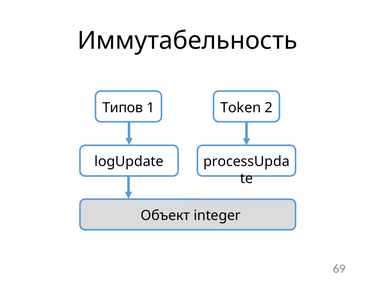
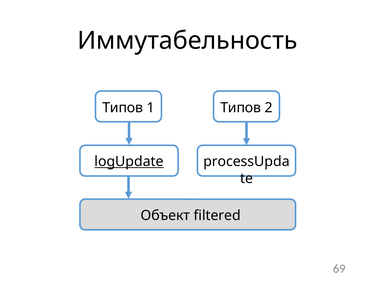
1 Token: Token -> Типов
logUpdate underline: none -> present
integer: integer -> filtered
